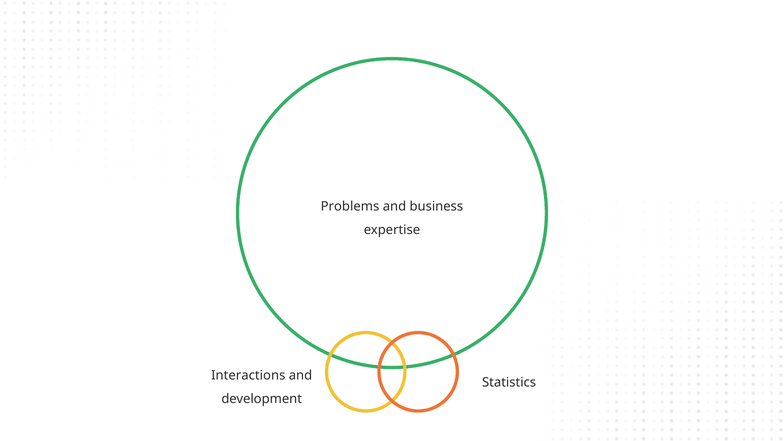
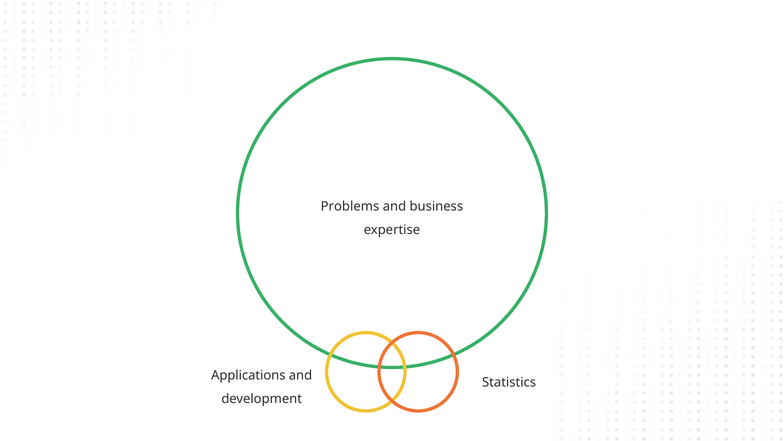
Interactions: Interactions -> Applications
